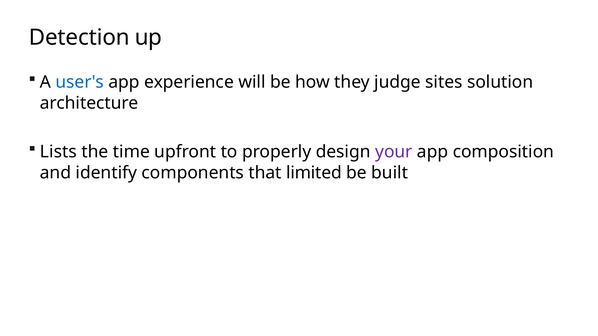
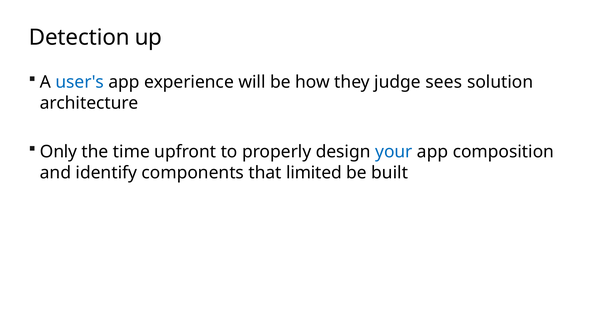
sites: sites -> sees
Lists: Lists -> Only
your colour: purple -> blue
